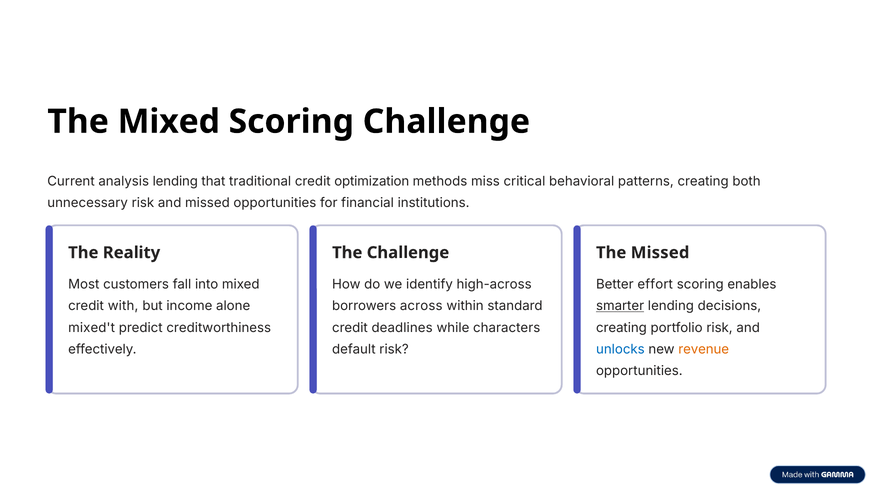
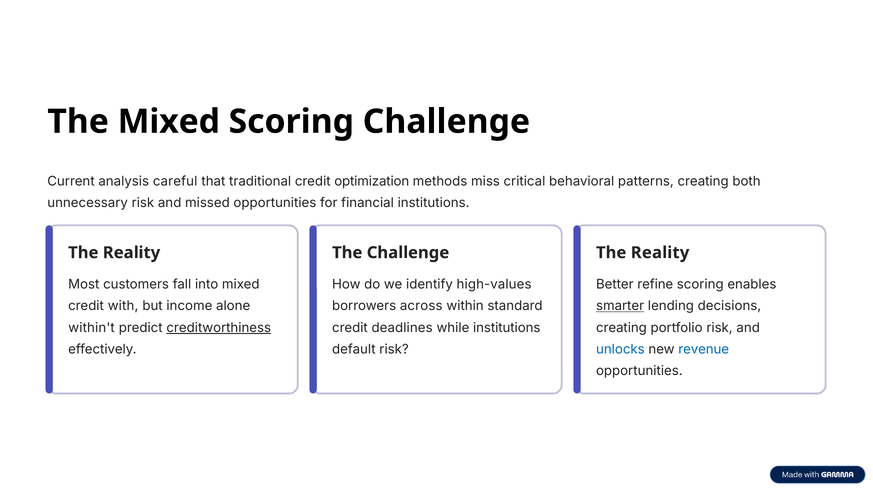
analysis lending: lending -> careful
Missed at (660, 253): Missed -> Reality
high-across: high-across -> high-values
effort: effort -> refine
mixed't: mixed't -> within't
creditworthiness underline: none -> present
while characters: characters -> institutions
revenue colour: orange -> blue
